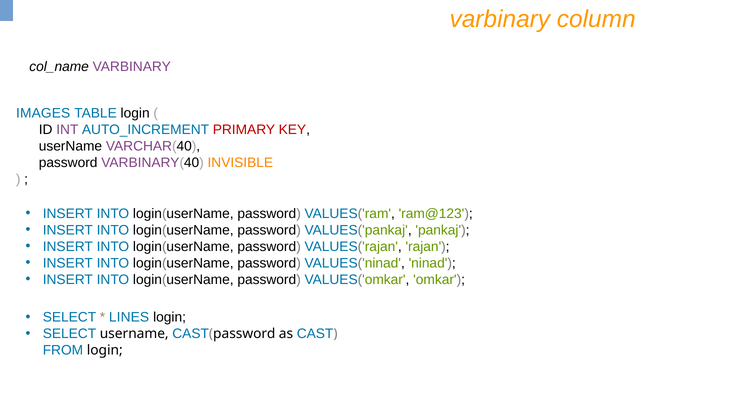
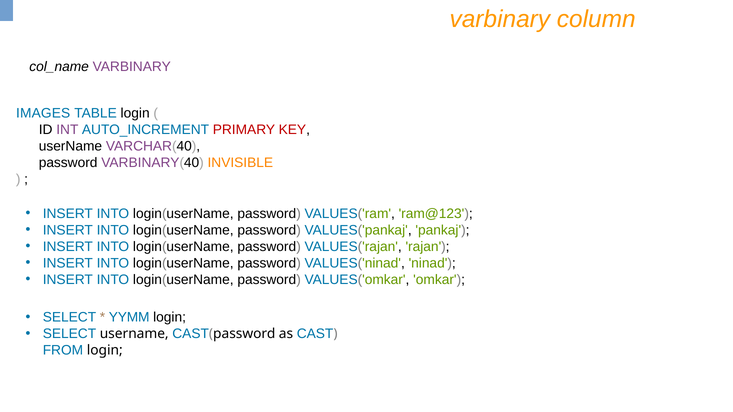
LINES: LINES -> YYMM
